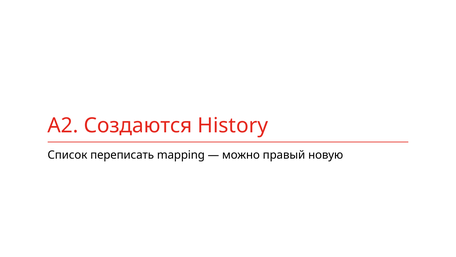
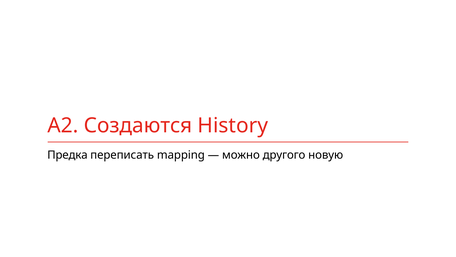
Список: Список -> Предка
правый: правый -> другого
